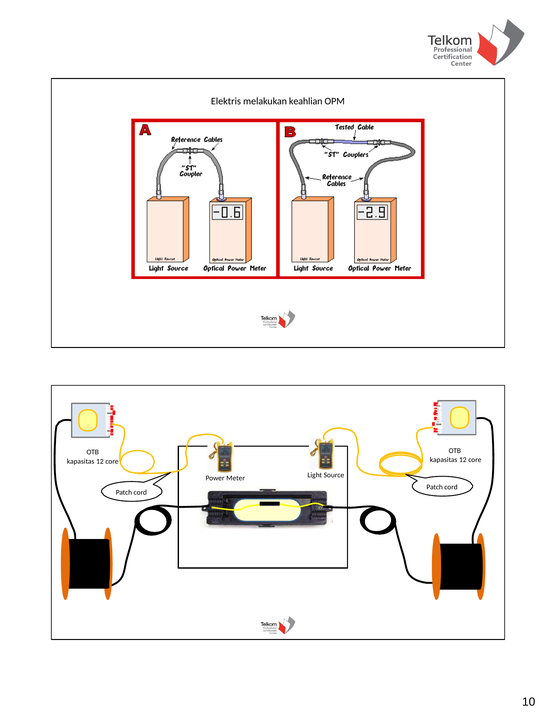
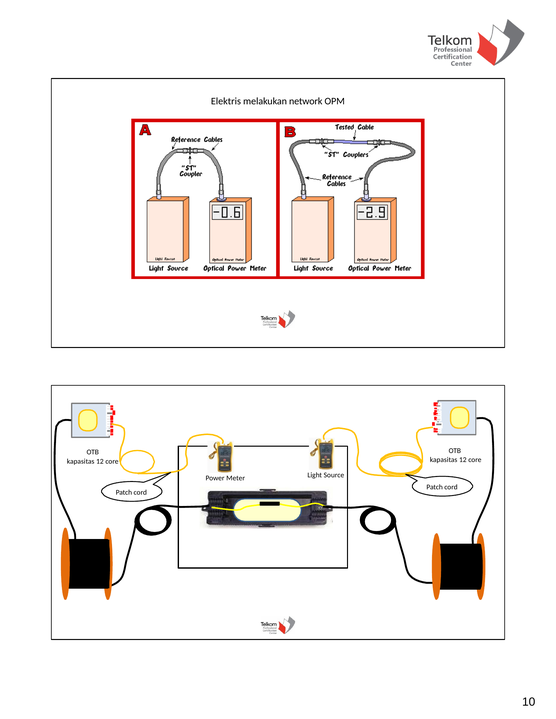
keahlian: keahlian -> network
